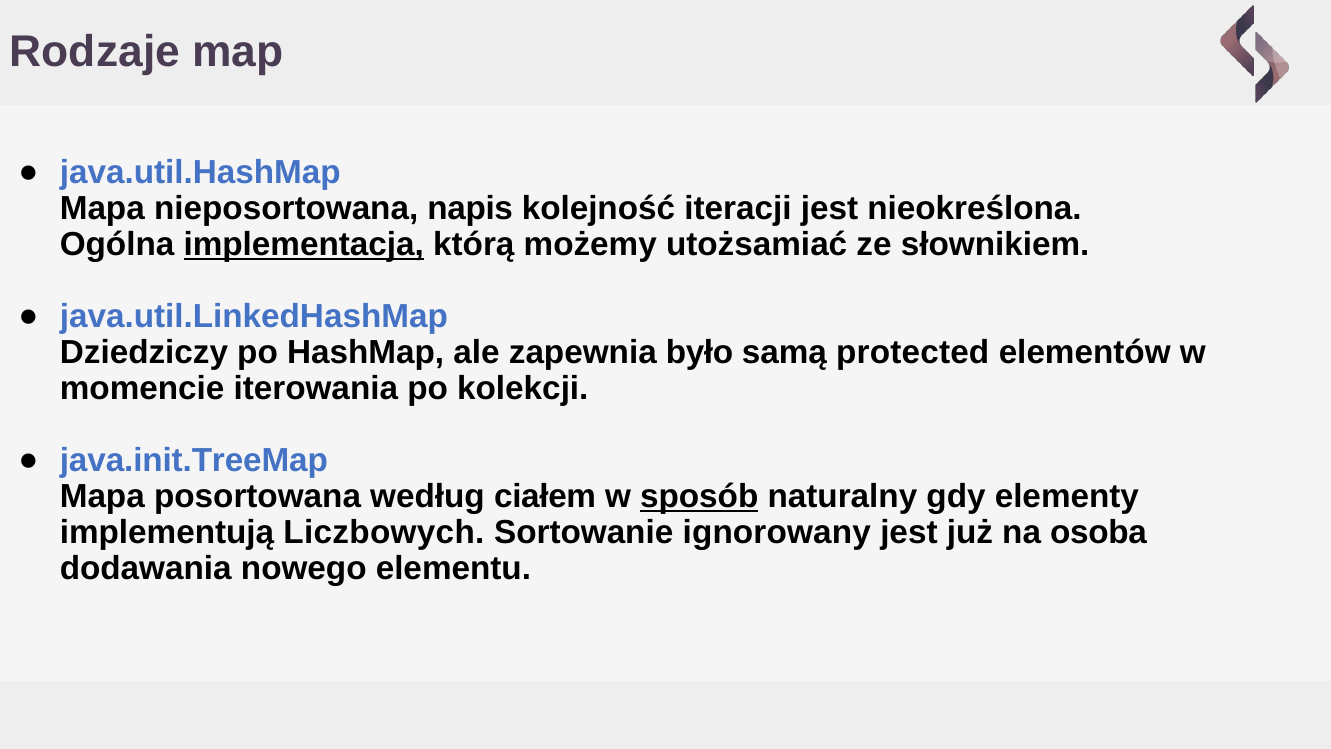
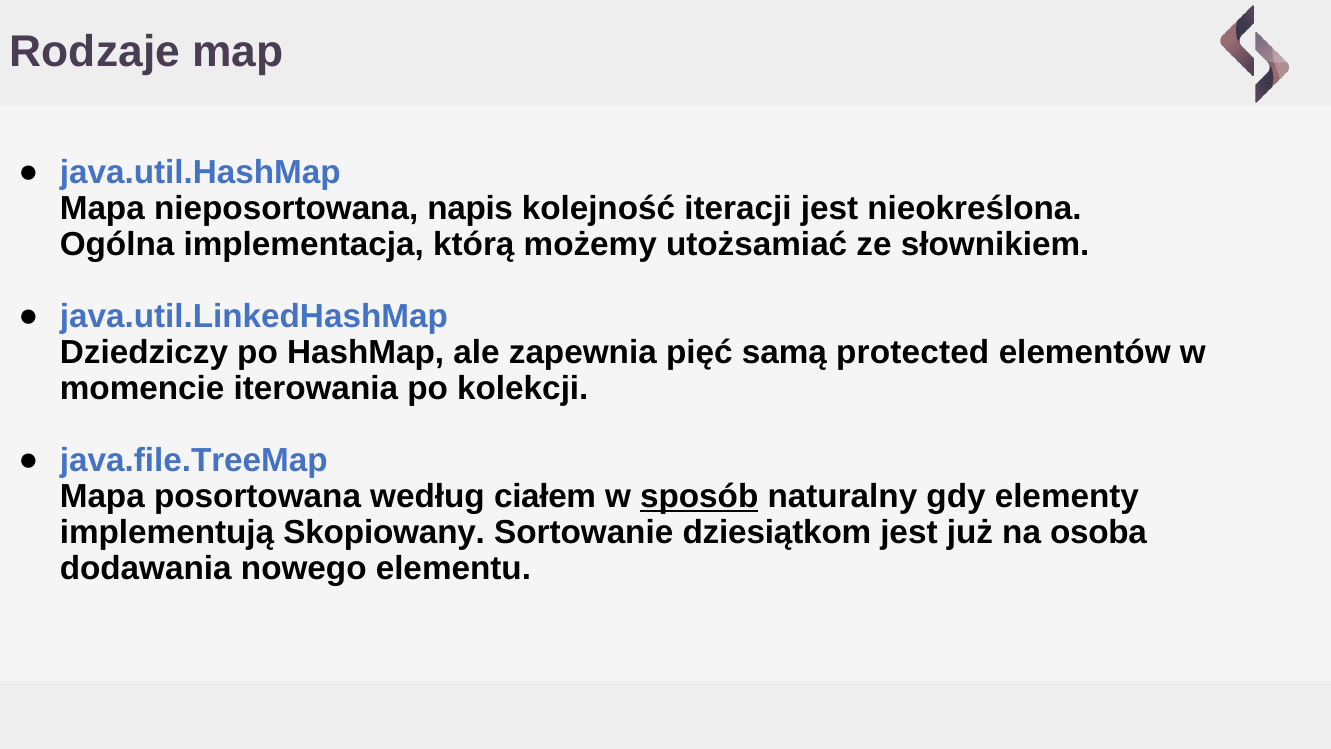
implementacja underline: present -> none
było: było -> pięć
java.init.TreeMap: java.init.TreeMap -> java.file.TreeMap
Liczbowych: Liczbowych -> Skopiowany
ignorowany: ignorowany -> dziesiątkom
